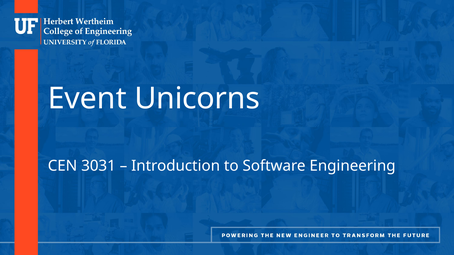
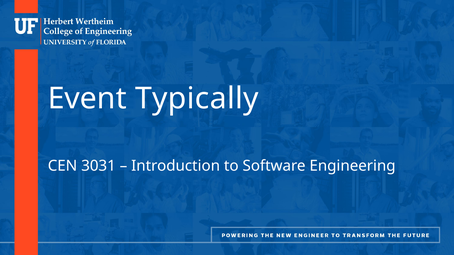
Unicorns: Unicorns -> Typically
